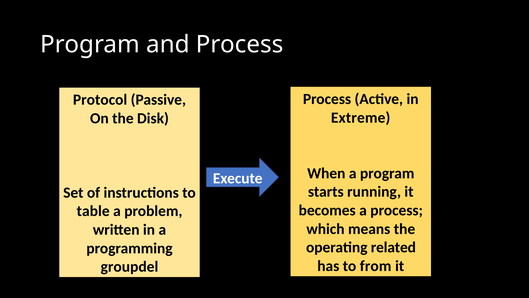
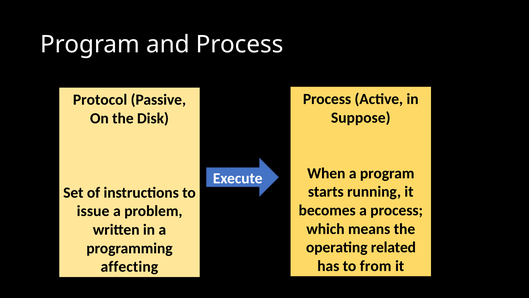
Extreme: Extreme -> Suppose
table: table -> issue
groupdel: groupdel -> affecting
